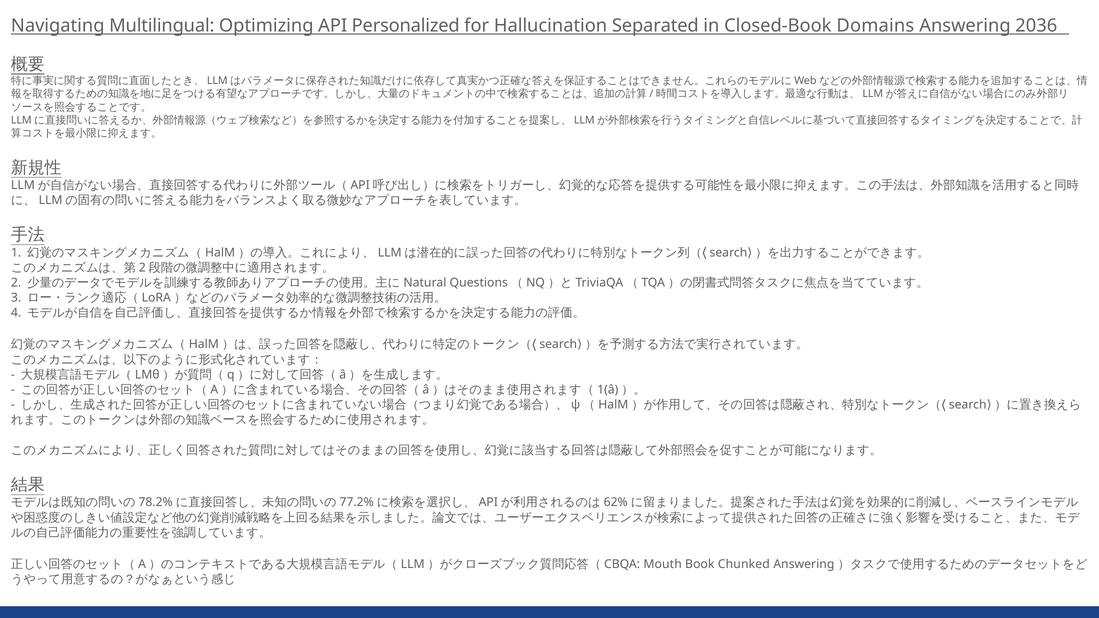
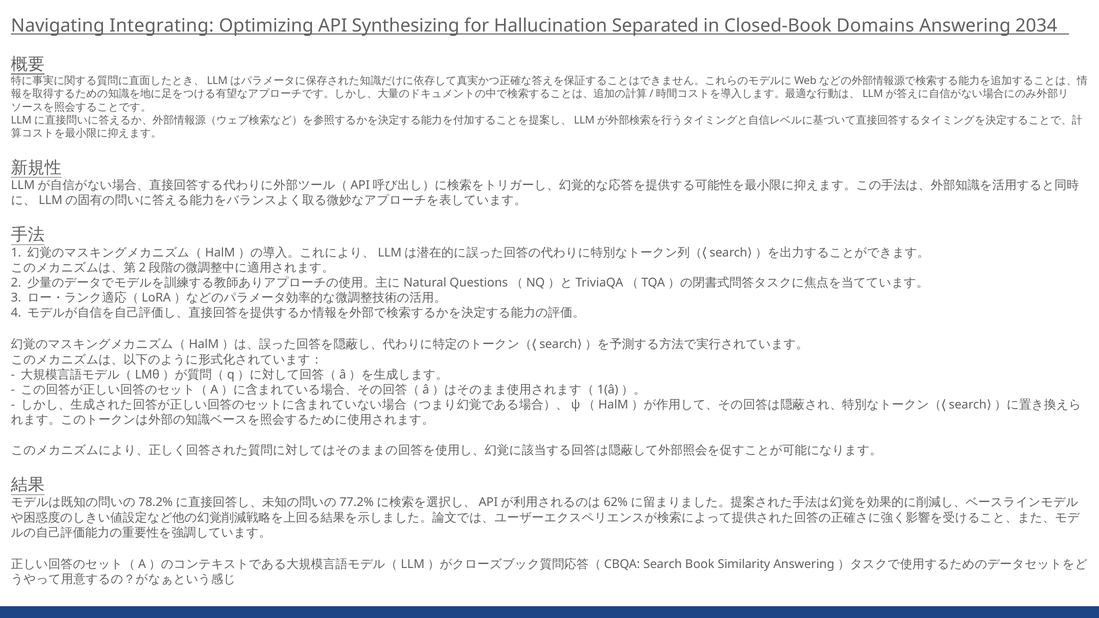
Multilingual: Multilingual -> Integrating
Personalized: Personalized -> Synthesizing
2036: 2036 -> 2034
Mouth: Mouth -> Search
Chunked: Chunked -> Similarity
